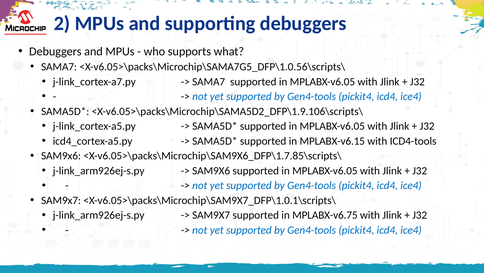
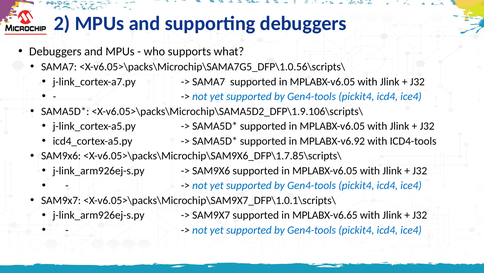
MPLABX-v6.15: MPLABX-v6.15 -> MPLABX-v6.92
MPLABX-v6.75: MPLABX-v6.75 -> MPLABX-v6.65
